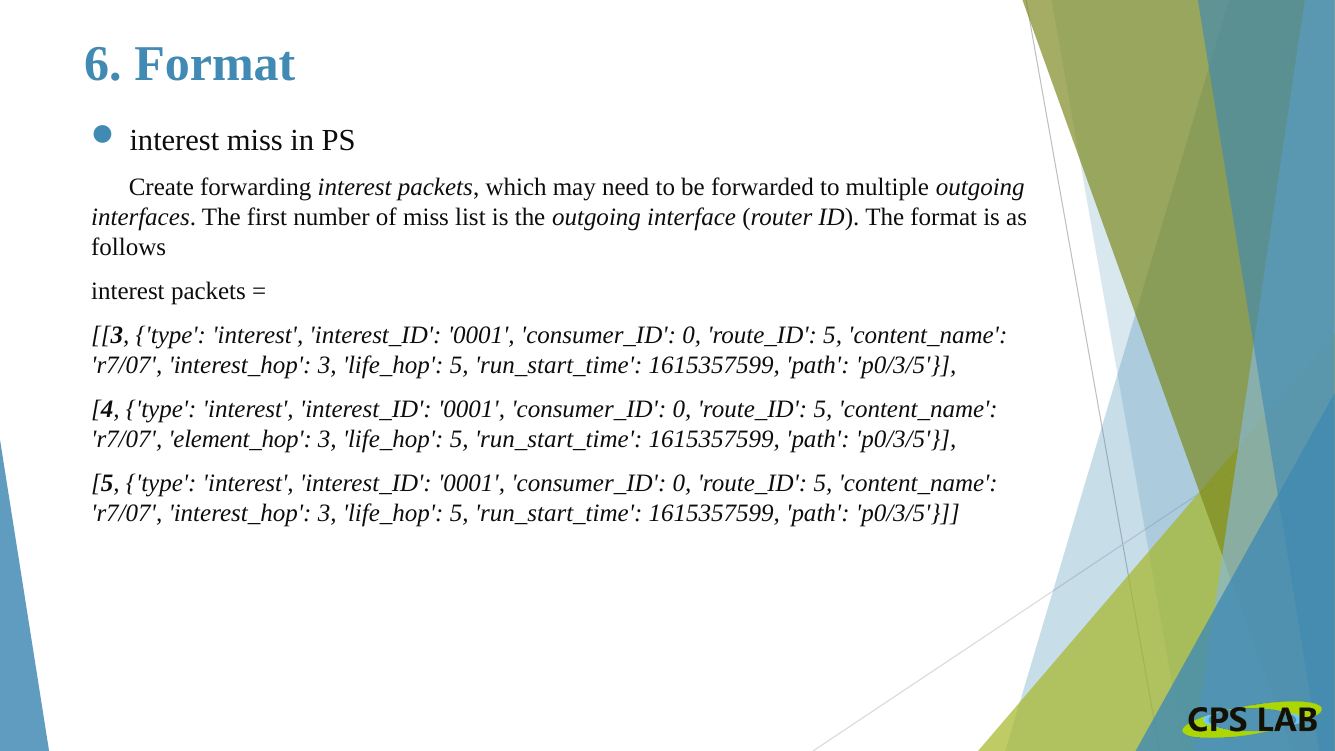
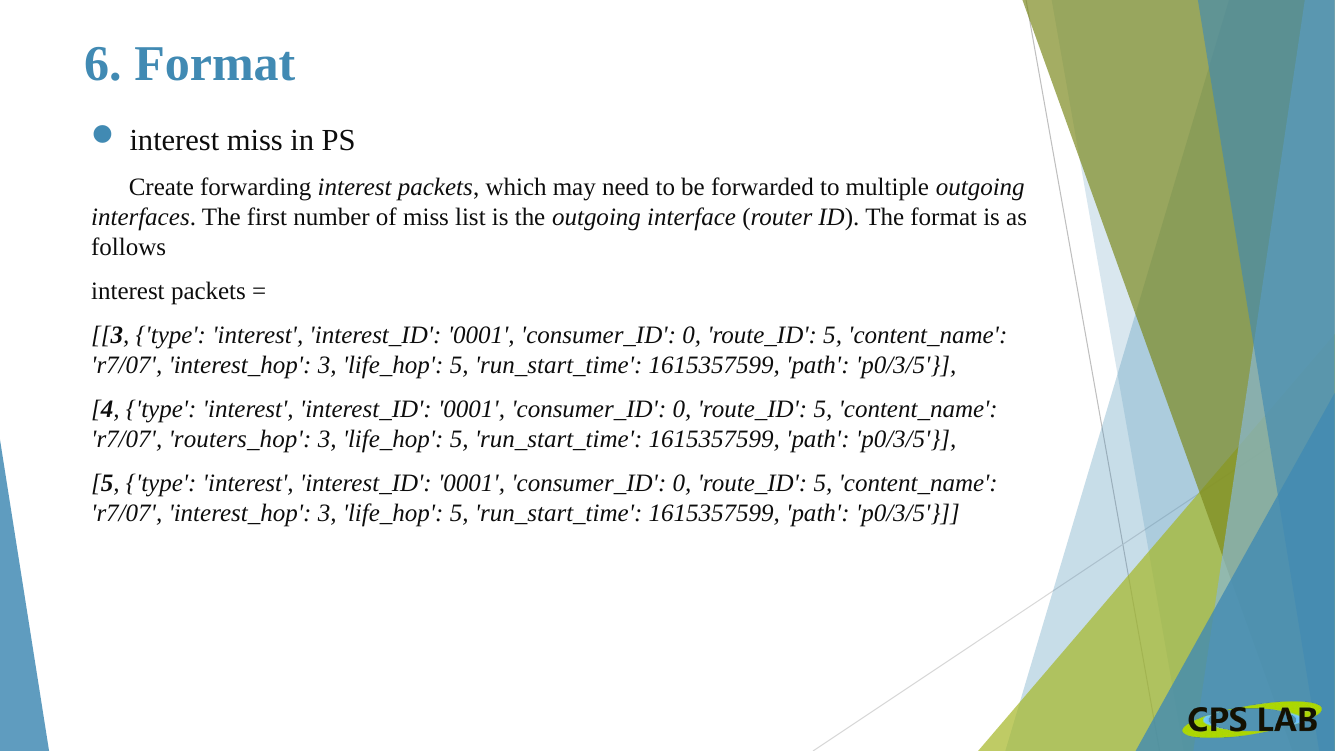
element_hop: element_hop -> routers_hop
